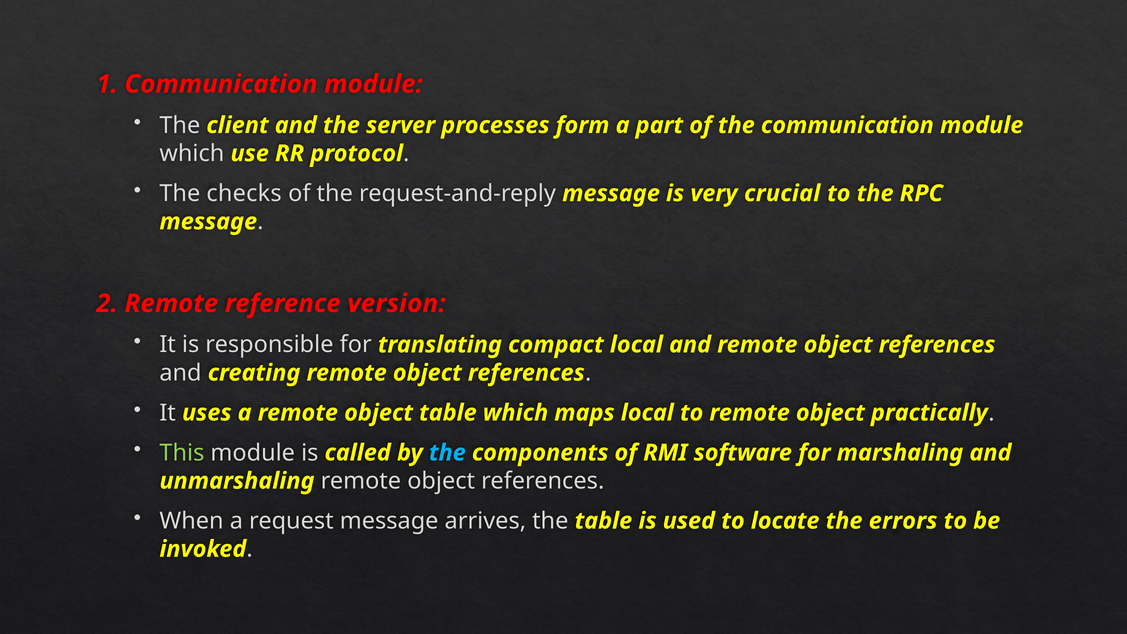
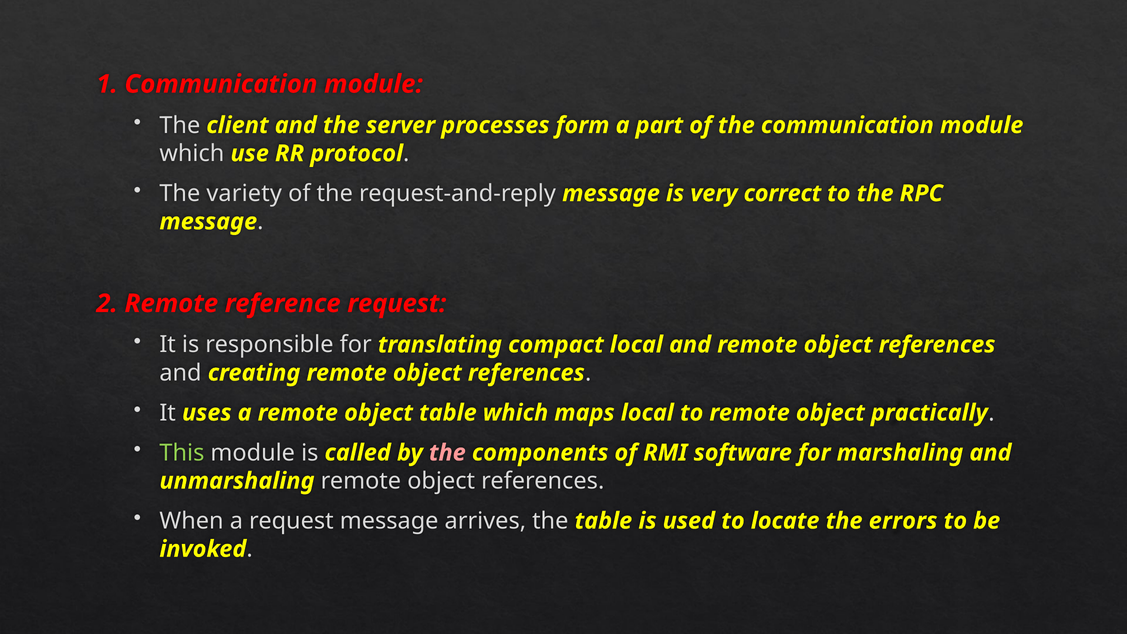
checks: checks -> variety
crucial: crucial -> correct
reference version: version -> request
the at (447, 453) colour: light blue -> pink
